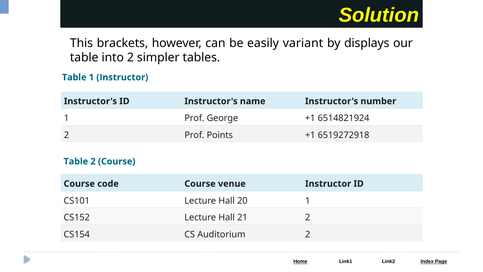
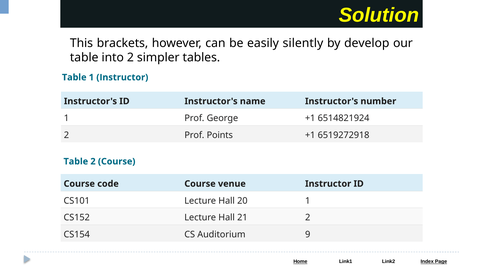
variant: variant -> silently
displays: displays -> develop
Auditorium 2: 2 -> 9
